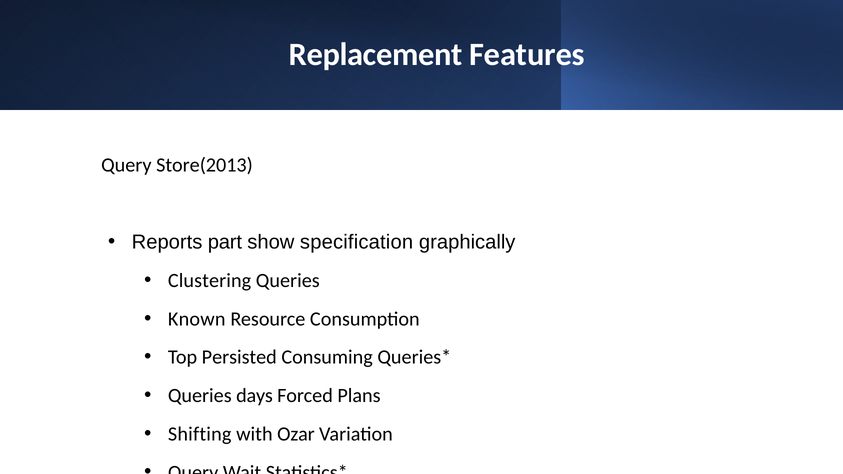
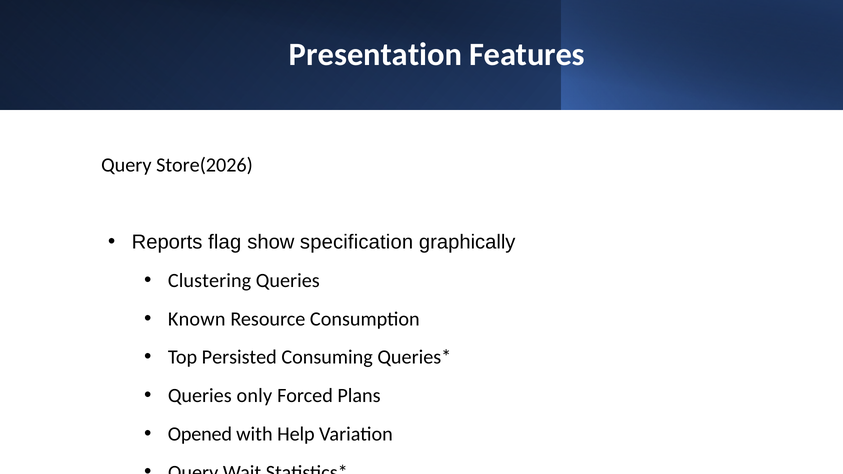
Replacement: Replacement -> Presentation
Store(2013: Store(2013 -> Store(2026
part: part -> flag
days: days -> only
Shifting: Shifting -> Opened
Ozar: Ozar -> Help
